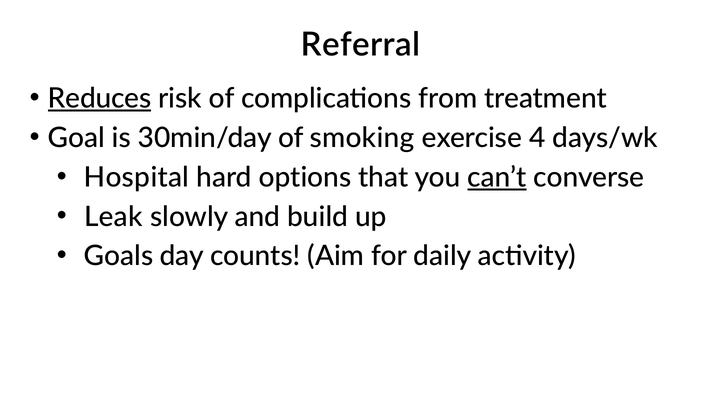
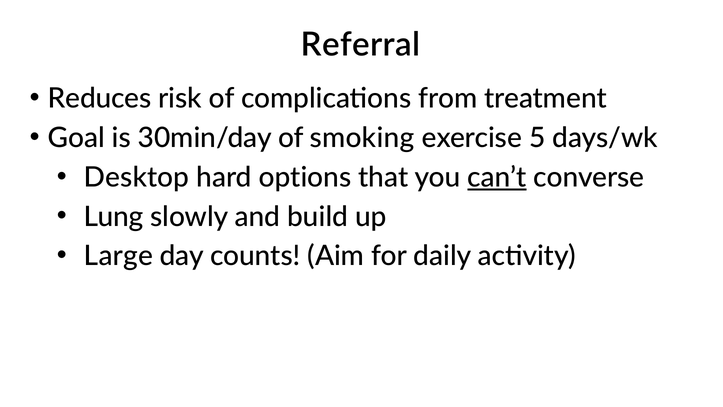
Reduces underline: present -> none
4: 4 -> 5
Hospital: Hospital -> Desktop
Leak: Leak -> Lung
Goals: Goals -> Large
